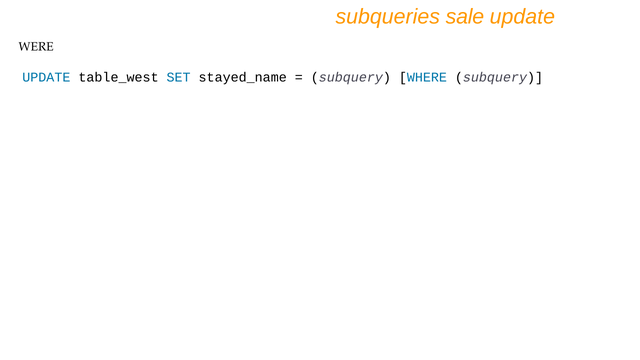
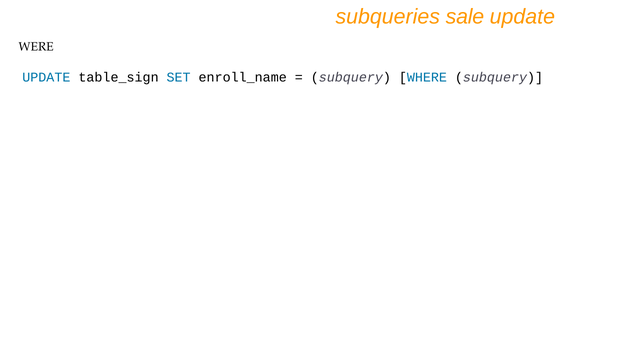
table_west: table_west -> table_sign
stayed_name: stayed_name -> enroll_name
